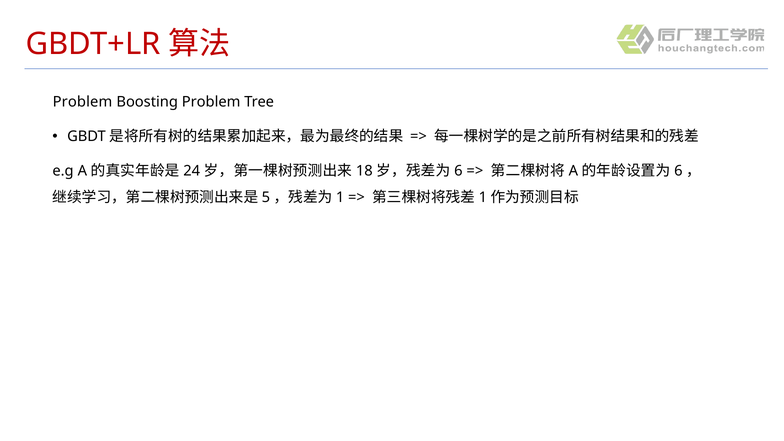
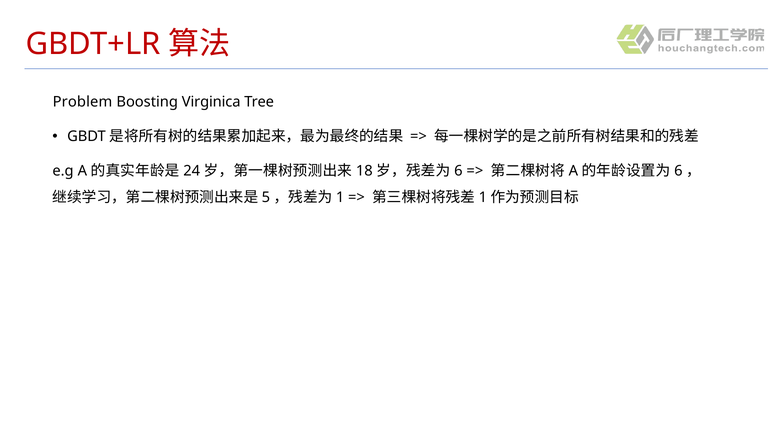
Boosting Problem: Problem -> Virginica
